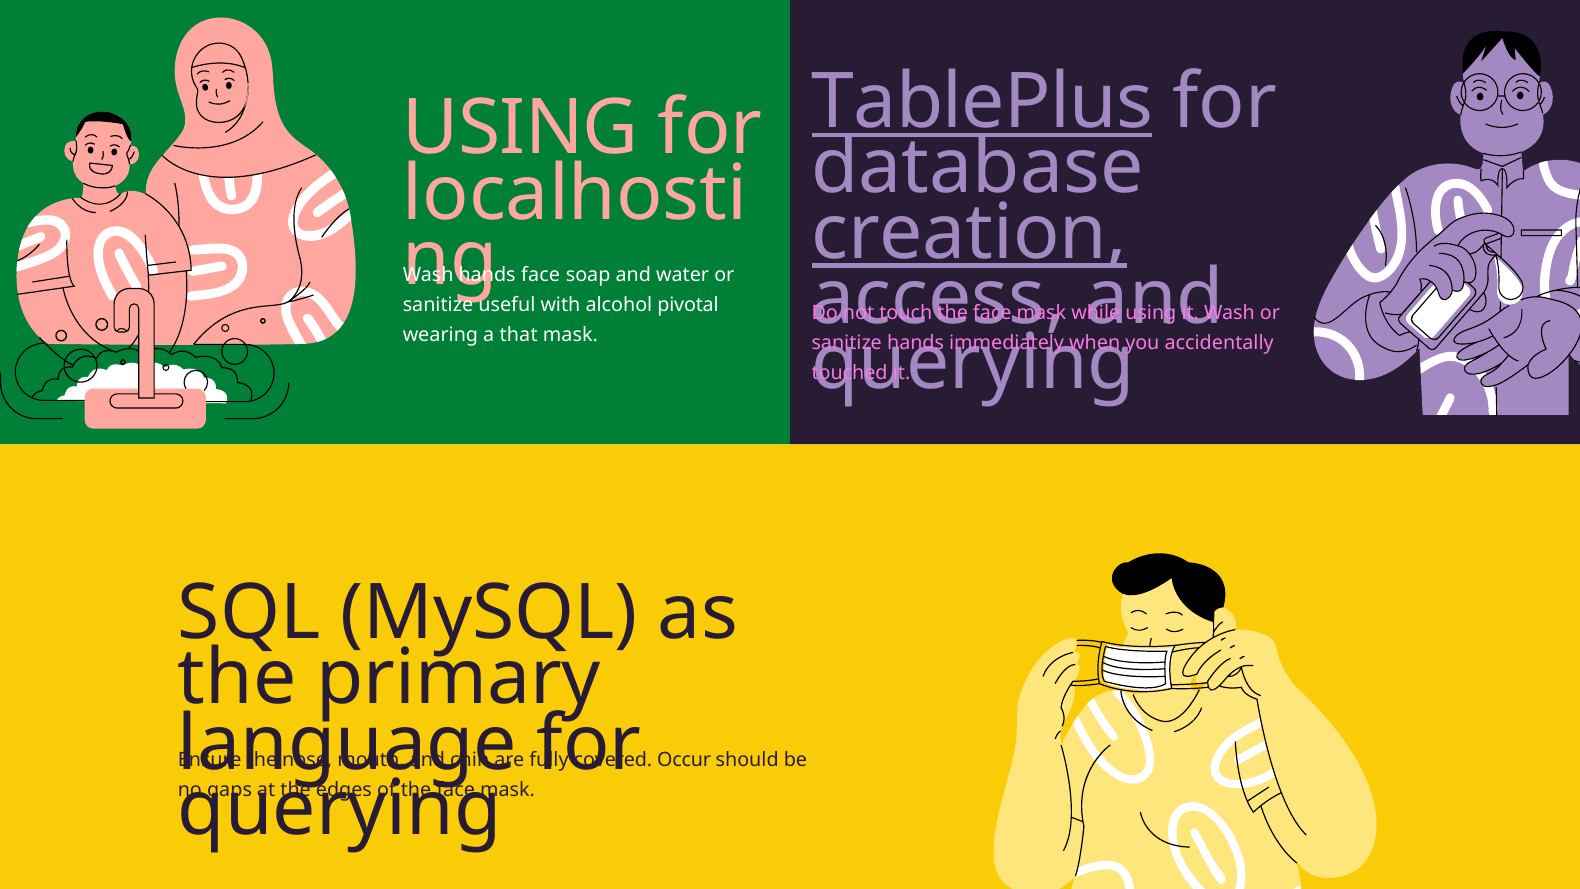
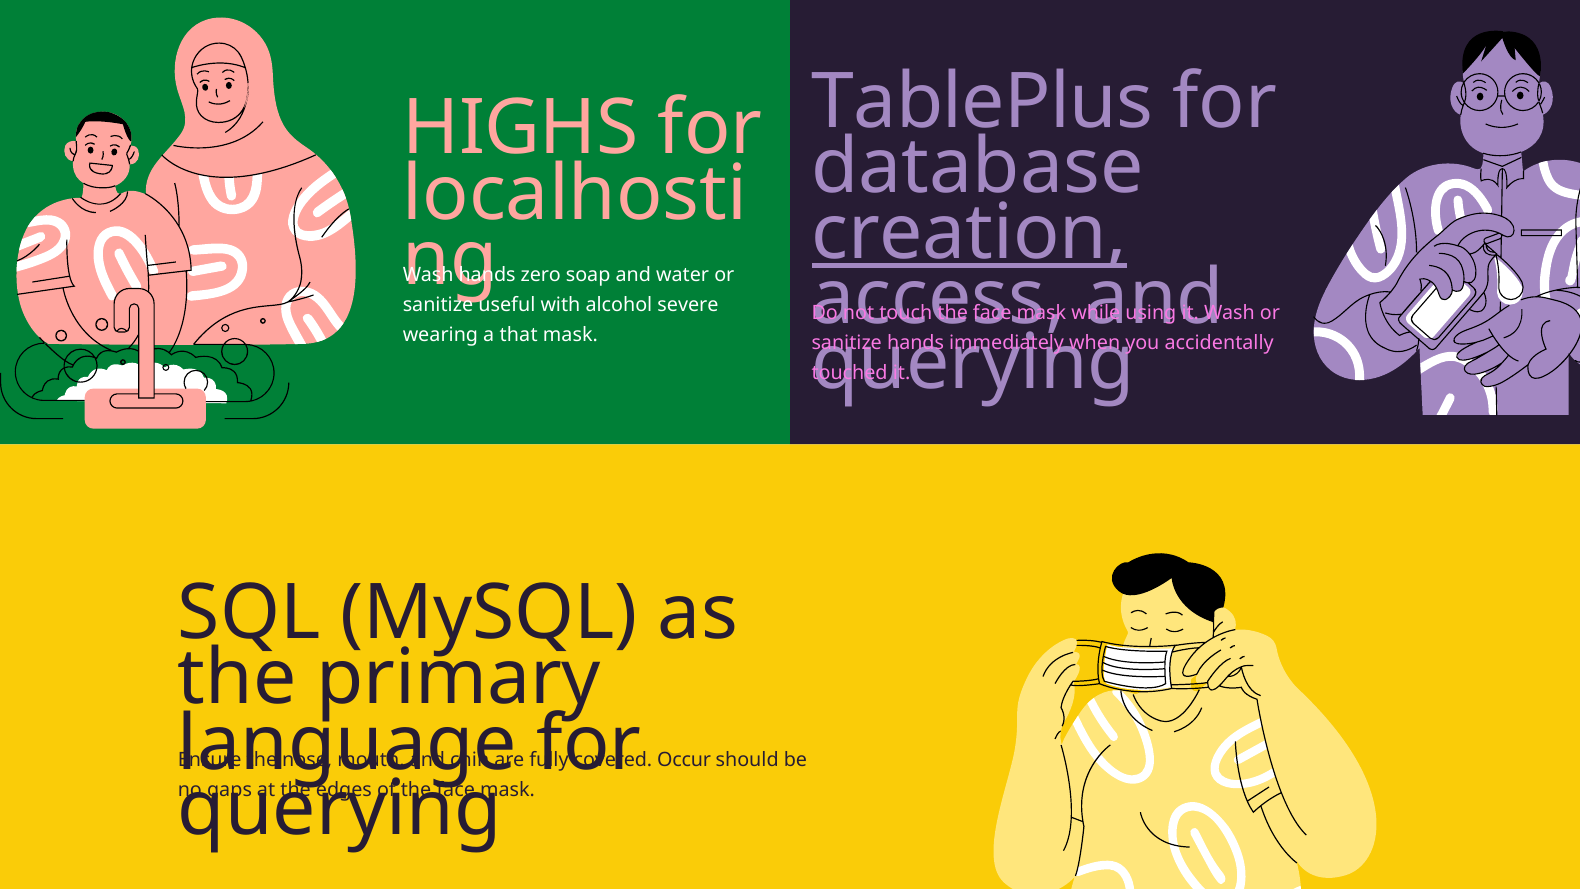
TablePlus underline: present -> none
USING at (521, 128): USING -> HIGHS
face at (541, 275): face -> zero
pivotal: pivotal -> severe
